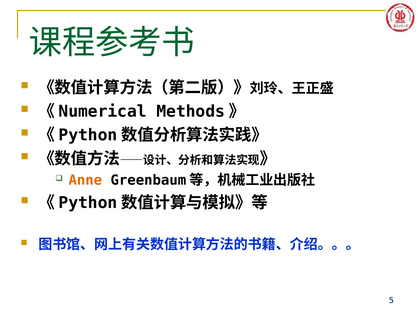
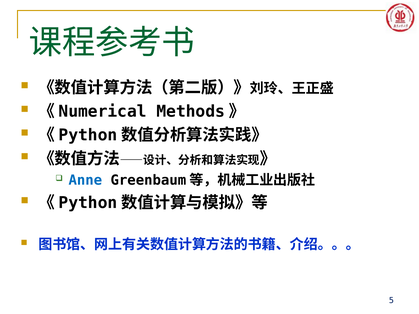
Anne colour: orange -> blue
